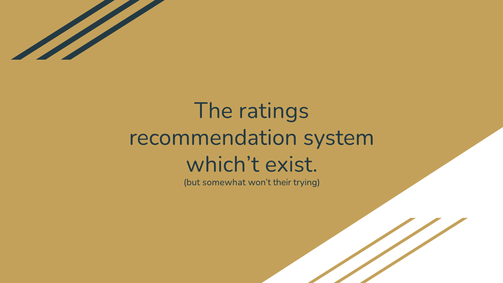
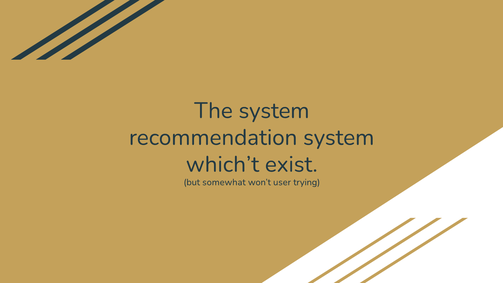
The ratings: ratings -> system
their: their -> user
